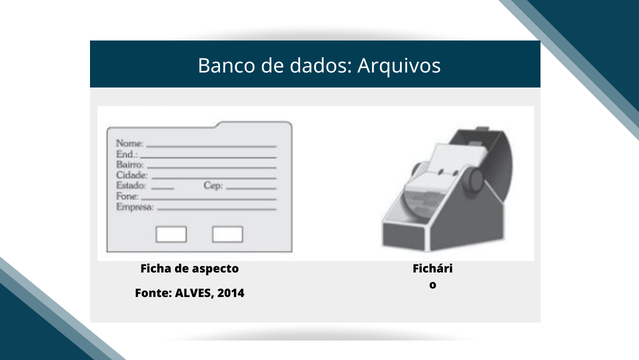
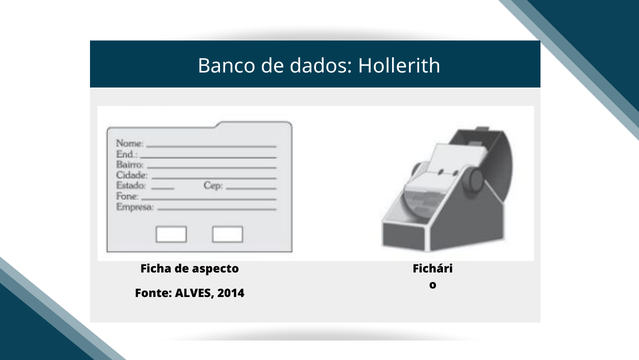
Arquivos: Arquivos -> Hollerith
